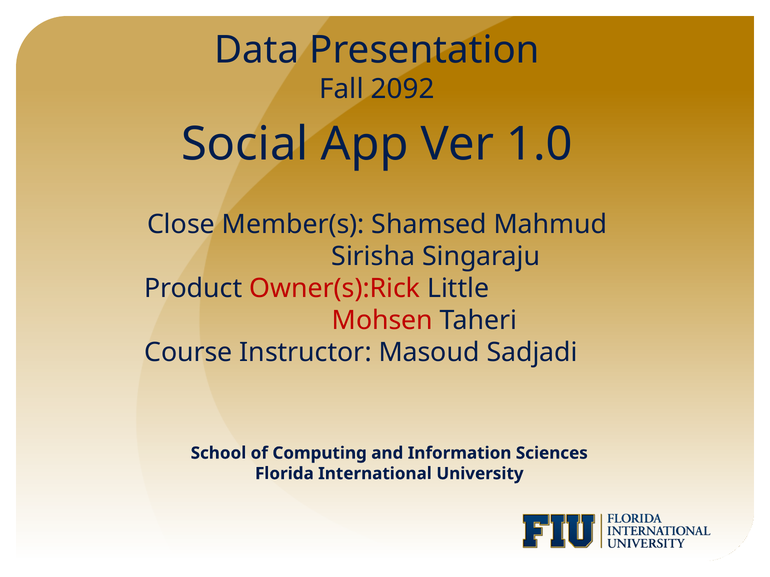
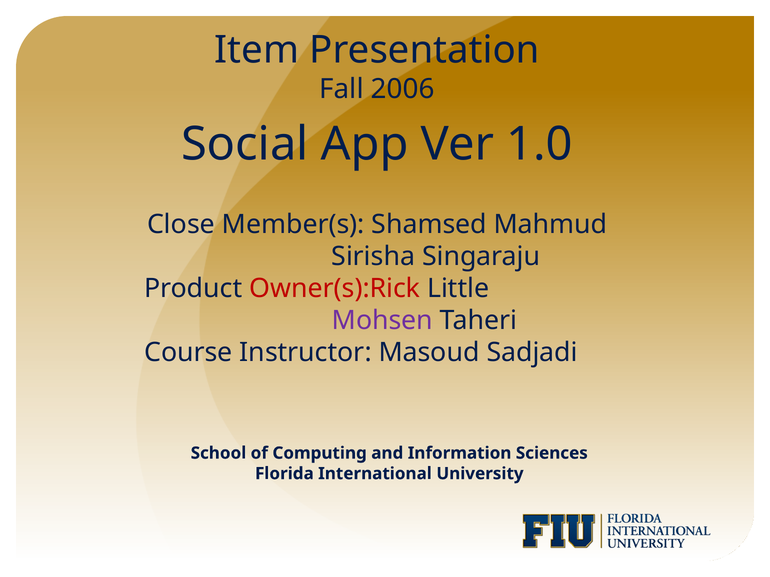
Data: Data -> Item
2092: 2092 -> 2006
Mohsen colour: red -> purple
